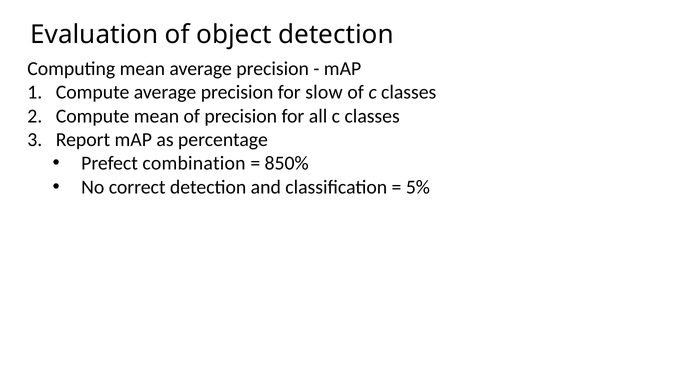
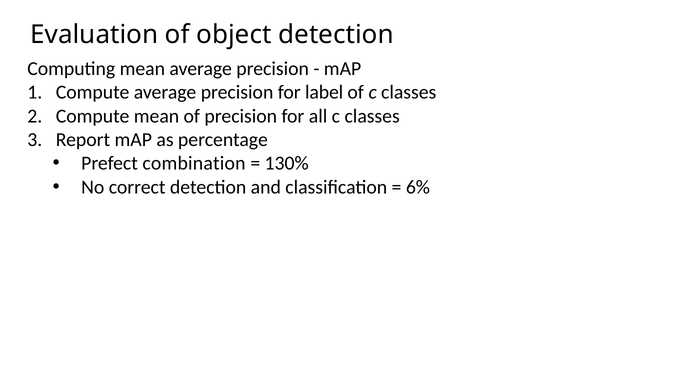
slow: slow -> label
850%: 850% -> 130%
5%: 5% -> 6%
